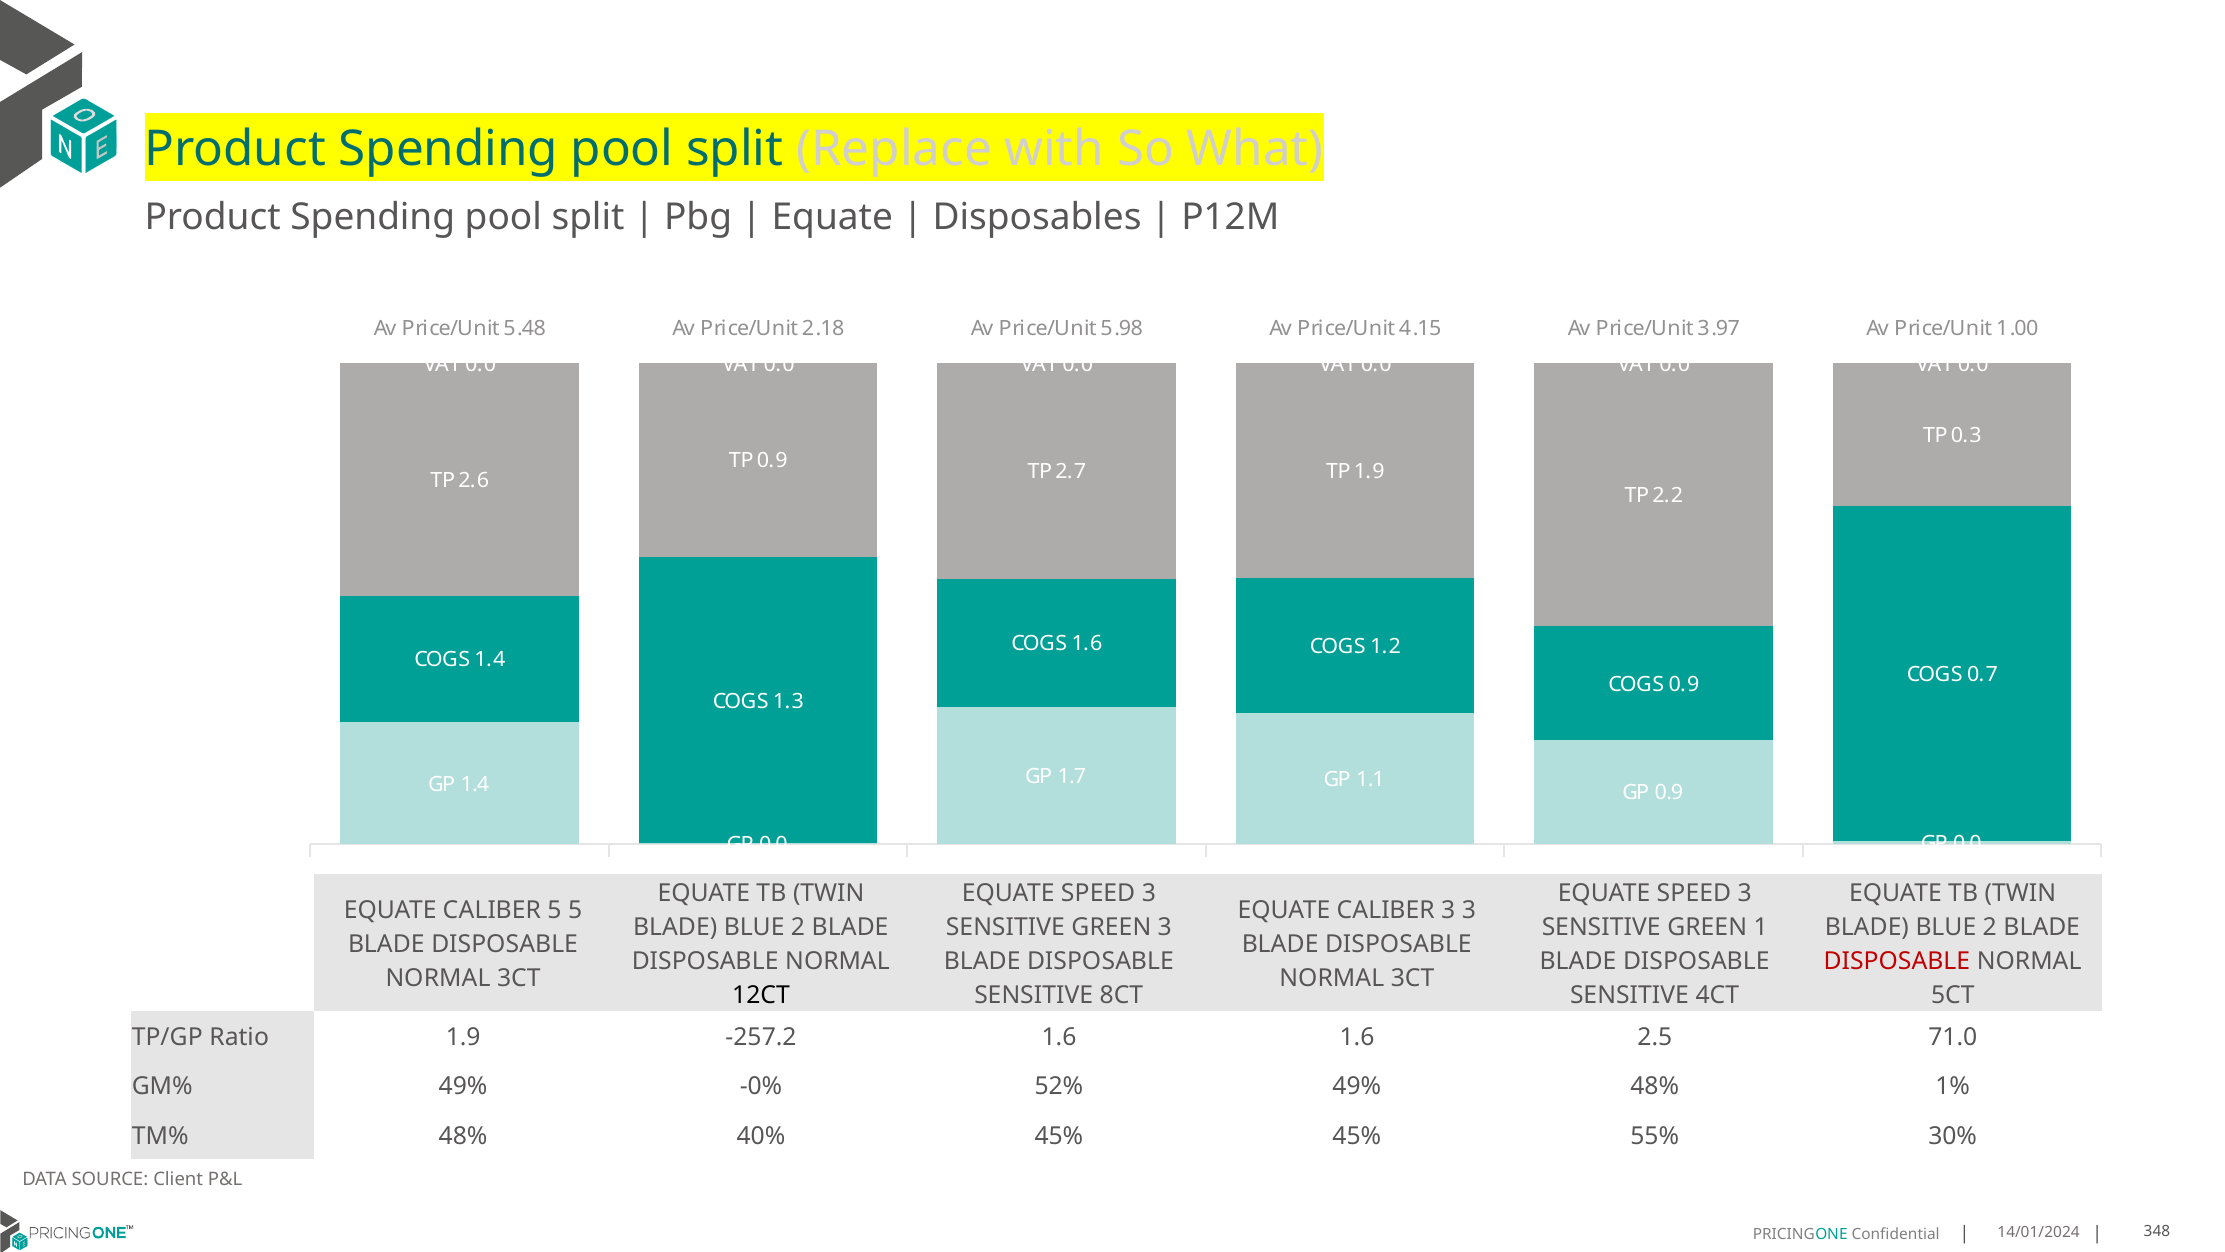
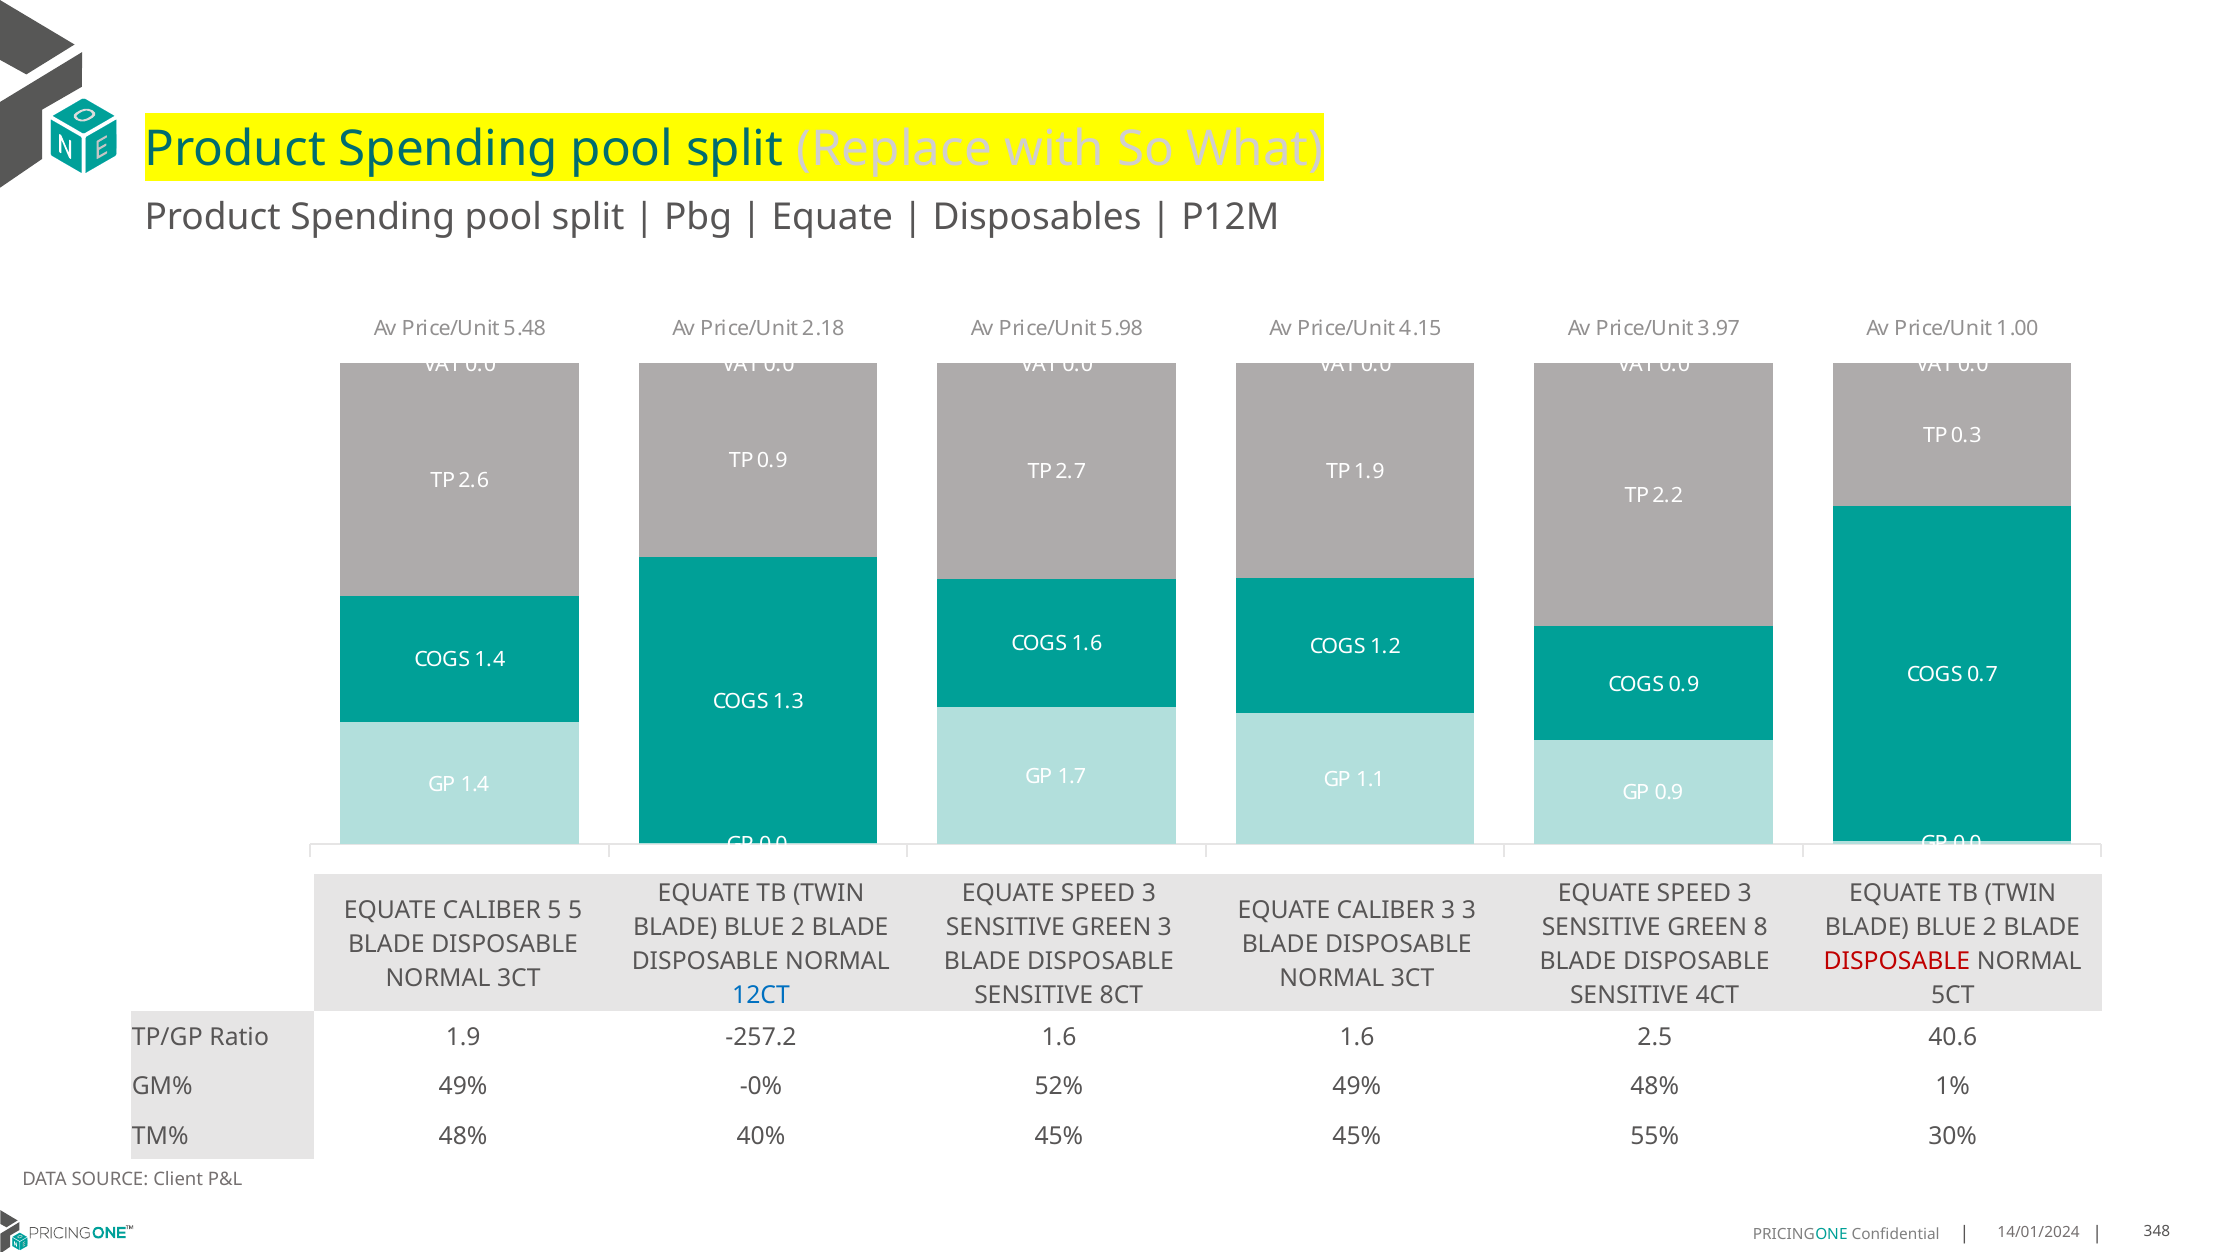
1: 1 -> 8
12CT colour: black -> blue
71.0: 71.0 -> 40.6
